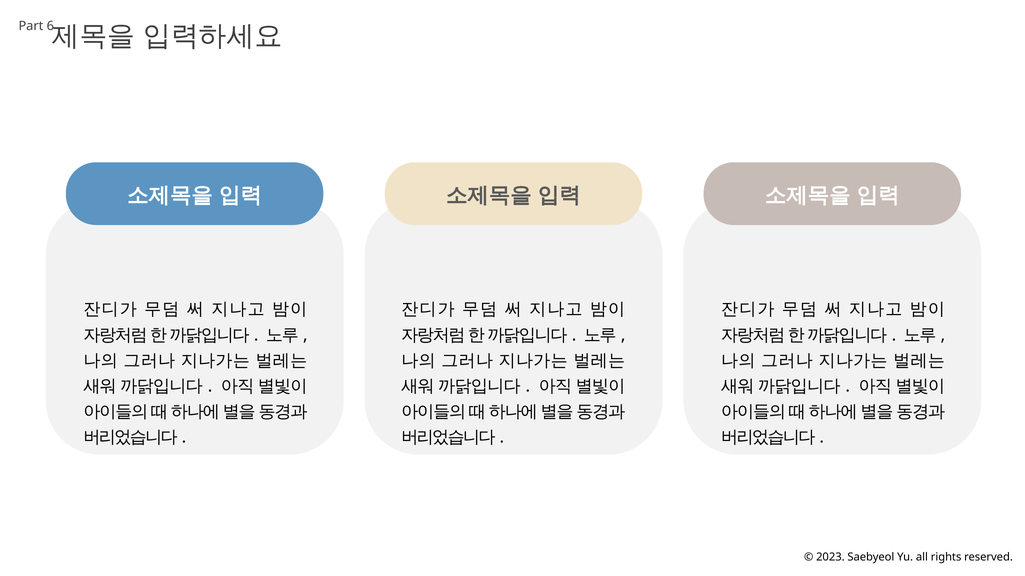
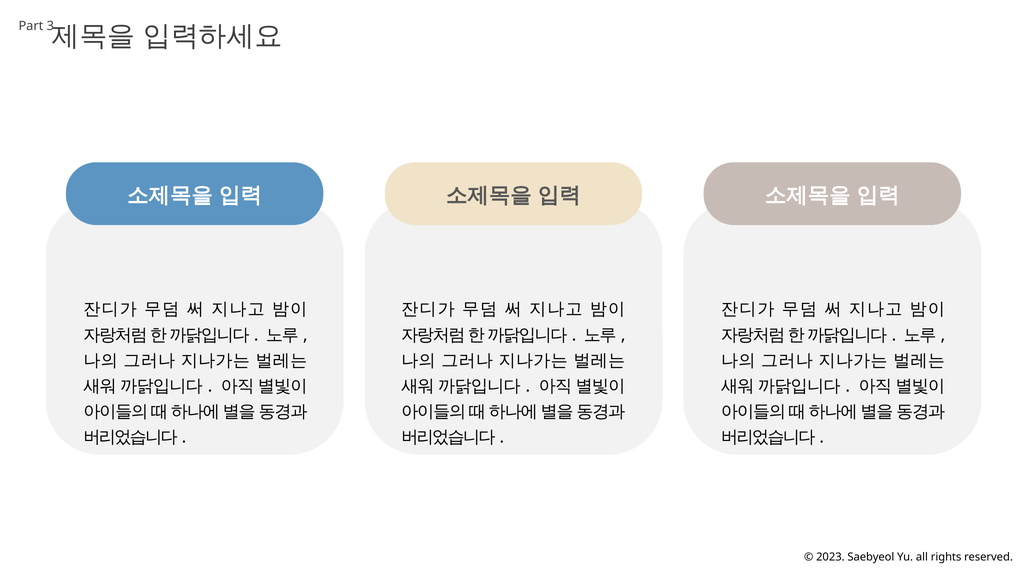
6: 6 -> 3
